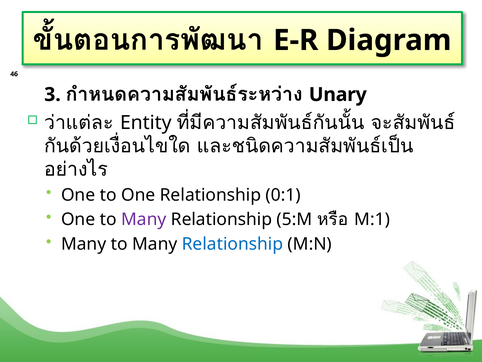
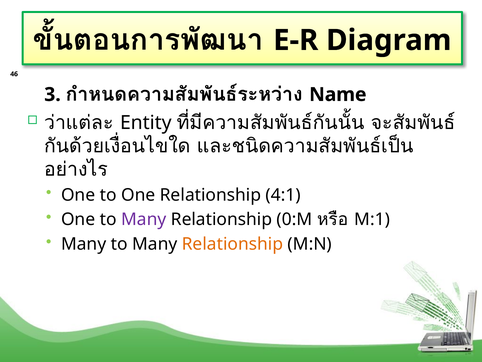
Unary: Unary -> Name
0:1: 0:1 -> 4:1
5:M: 5:M -> 0:M
Relationship at (232, 244) colour: blue -> orange
